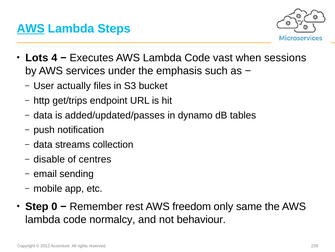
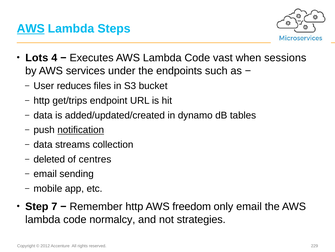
emphasis: emphasis -> endpoints
actually: actually -> reduces
added/updated/passes: added/updated/passes -> added/updated/created
notification underline: none -> present
disable: disable -> deleted
0: 0 -> 7
Remember rest: rest -> http
only same: same -> email
behaviour: behaviour -> strategies
